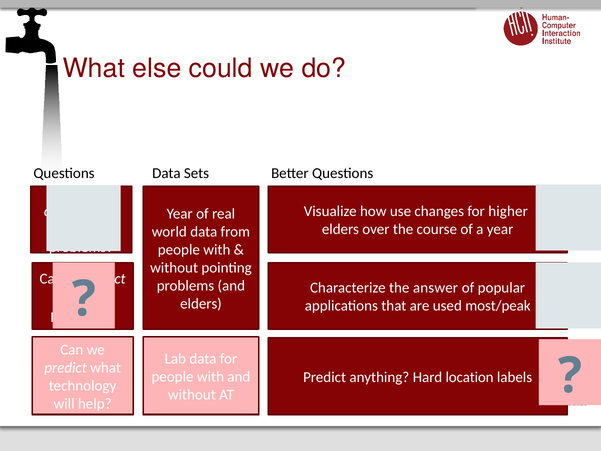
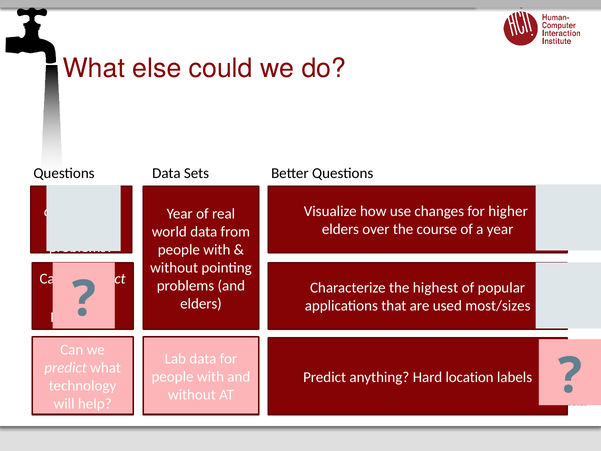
answer: answer -> highest
most/peak: most/peak -> most/sizes
